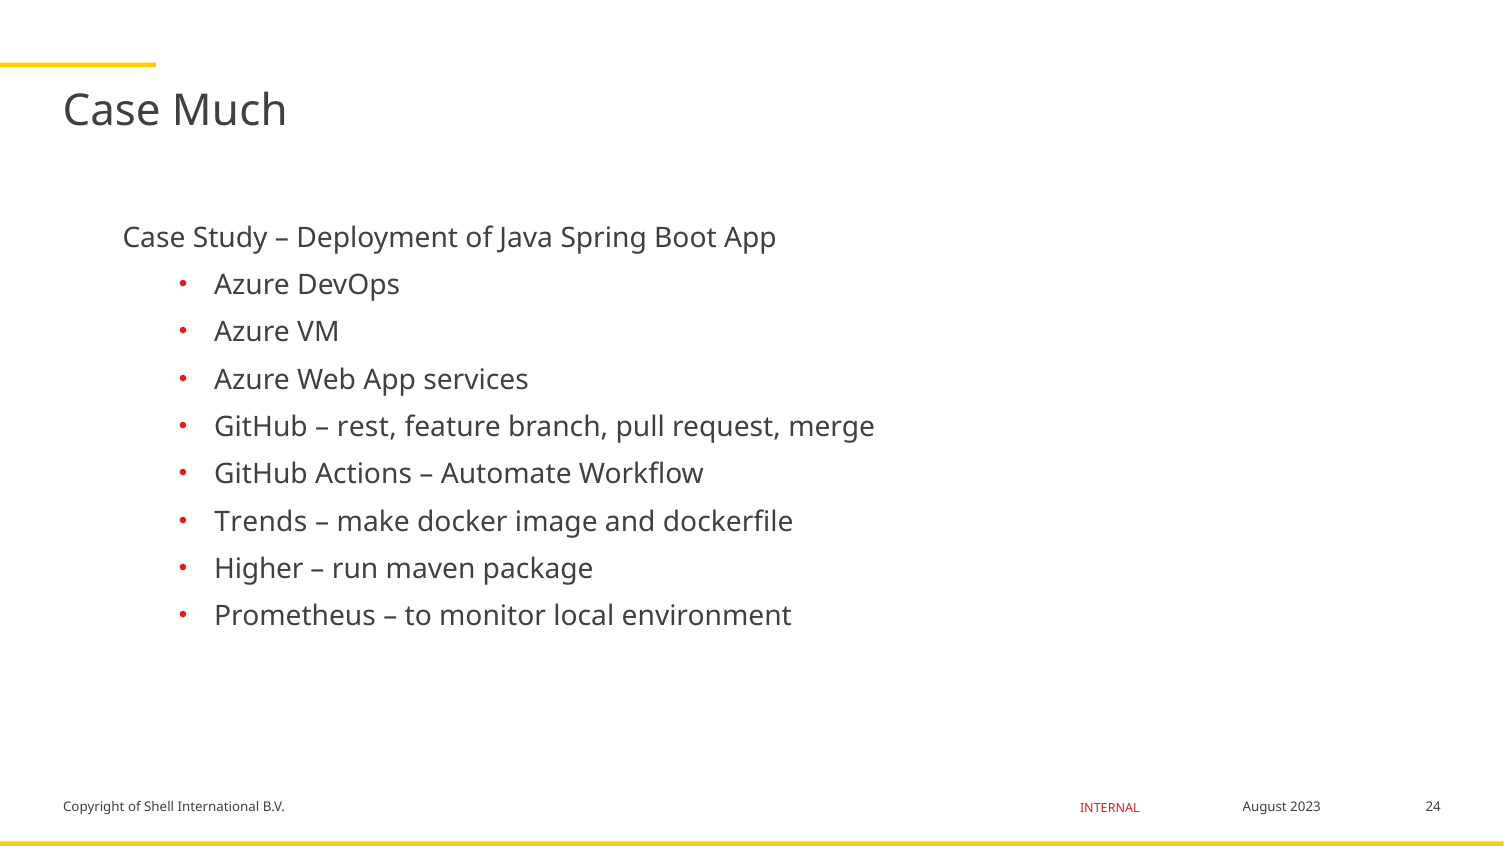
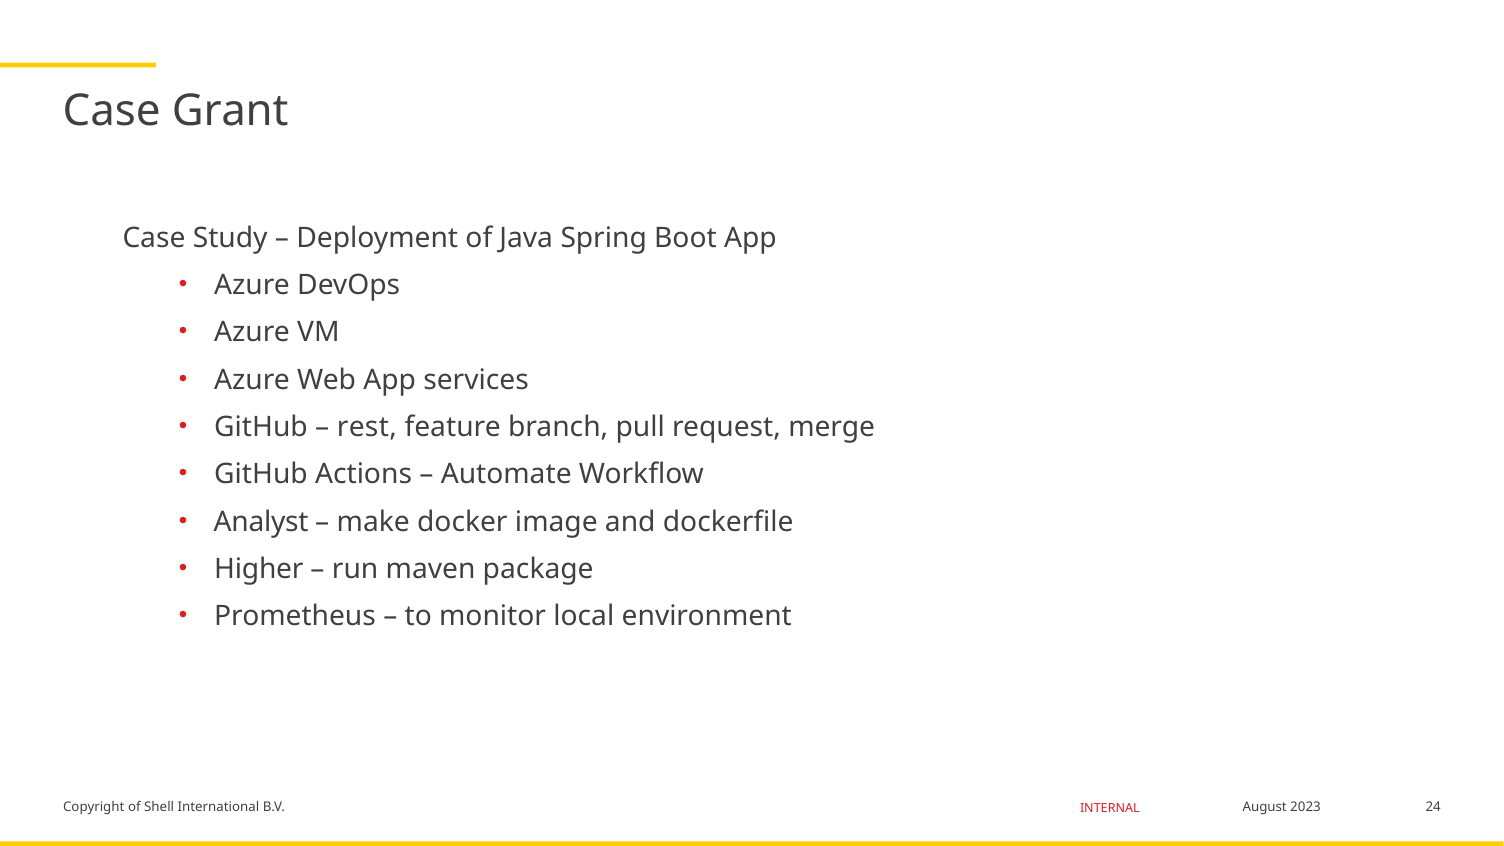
Much: Much -> Grant
Trends: Trends -> Analyst
